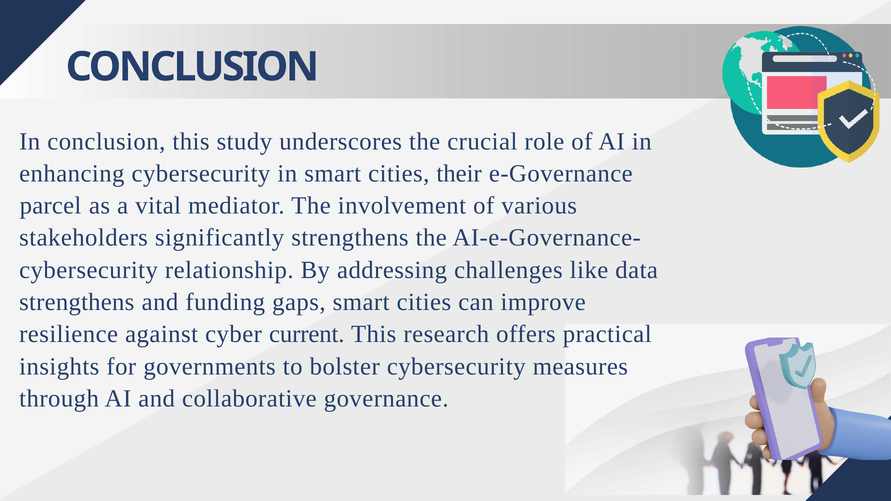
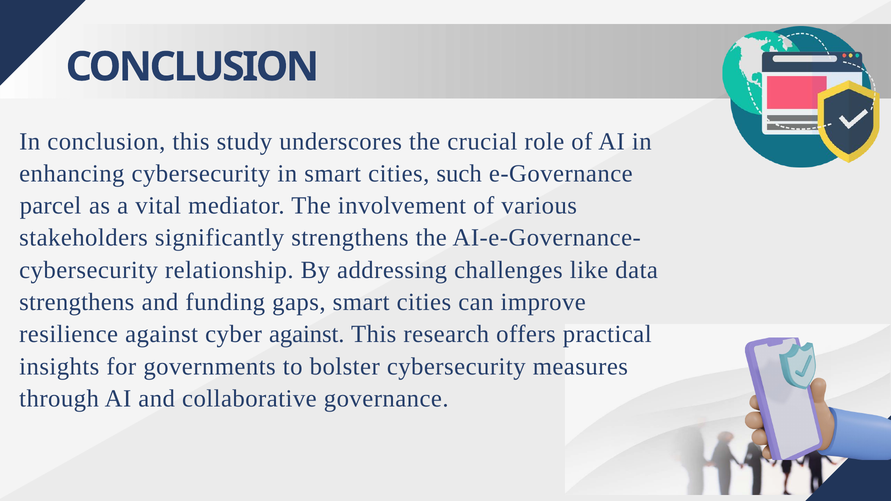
their: their -> such
cyber current: current -> against
